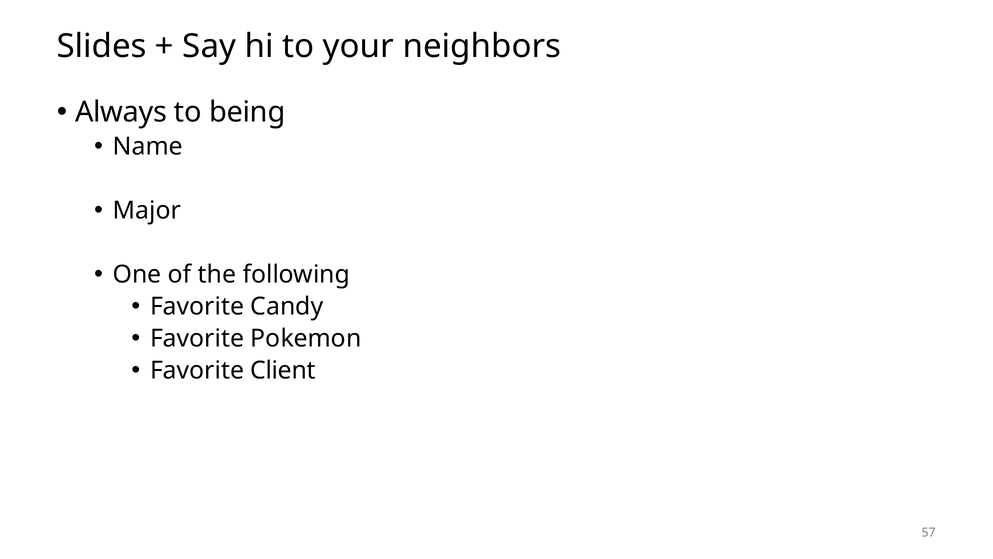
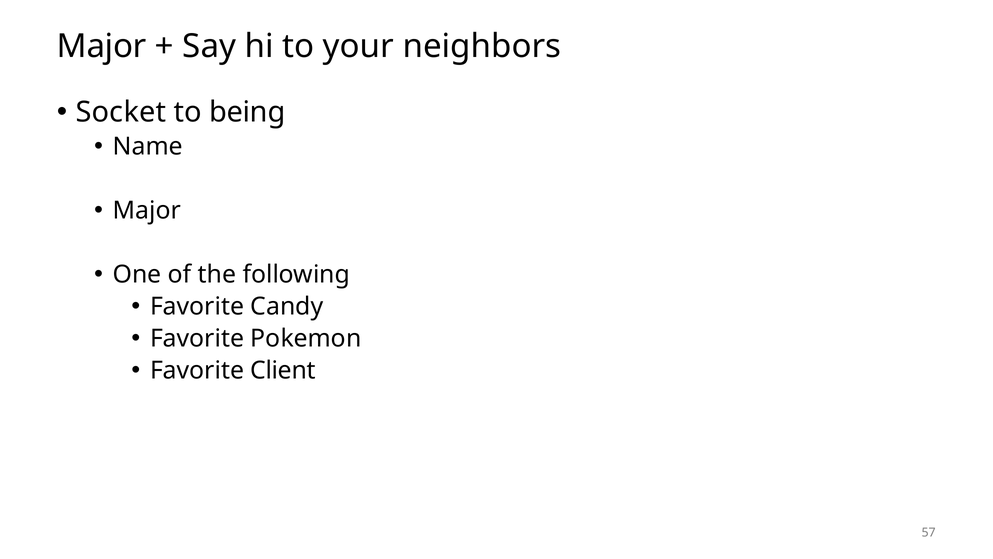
Slides at (102, 46): Slides -> Major
Always: Always -> Socket
